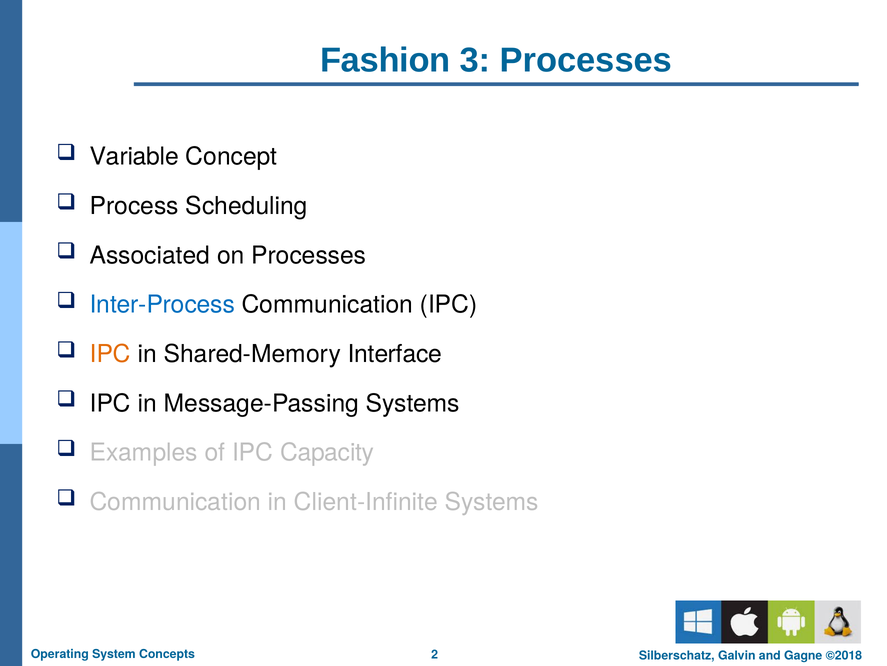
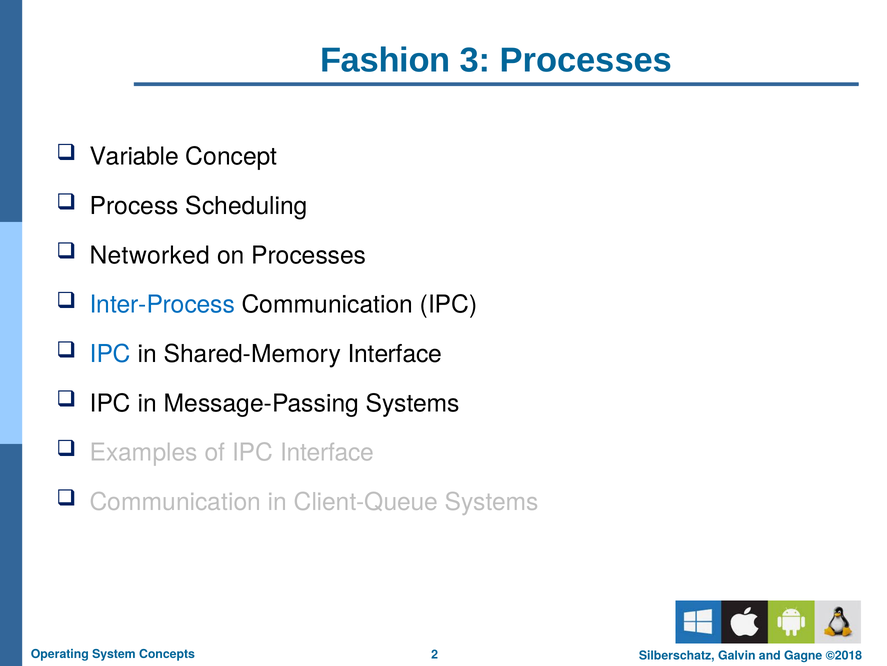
Associated: Associated -> Networked
IPC at (110, 354) colour: orange -> blue
IPC Capacity: Capacity -> Interface
Client-Infinite: Client-Infinite -> Client-Queue
